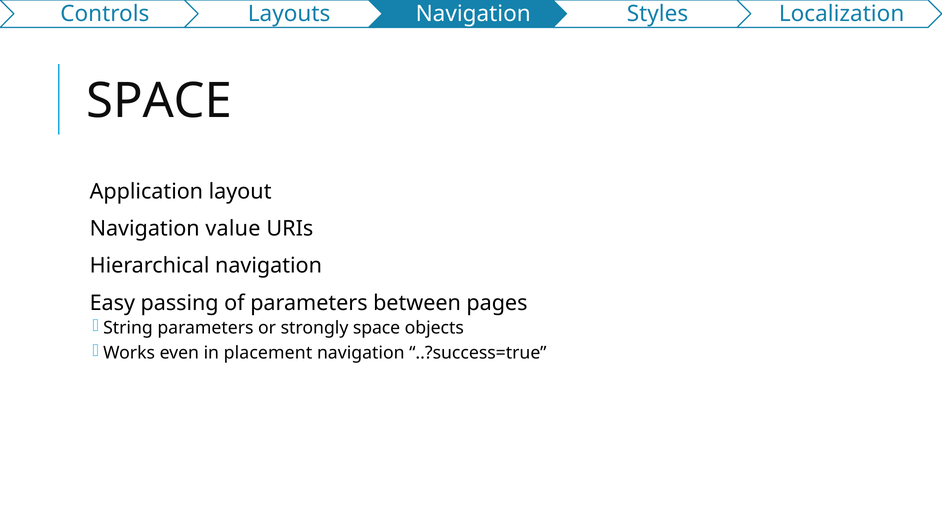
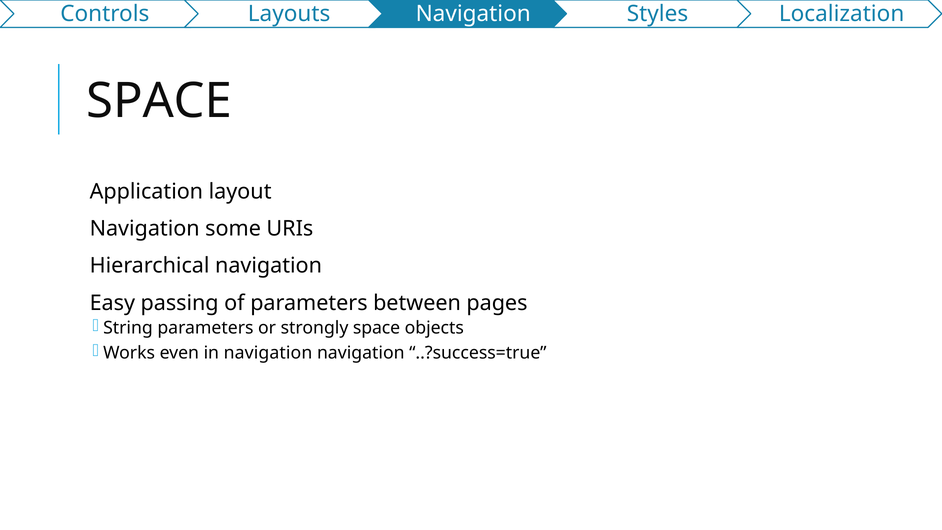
value: value -> some
in placement: placement -> navigation
